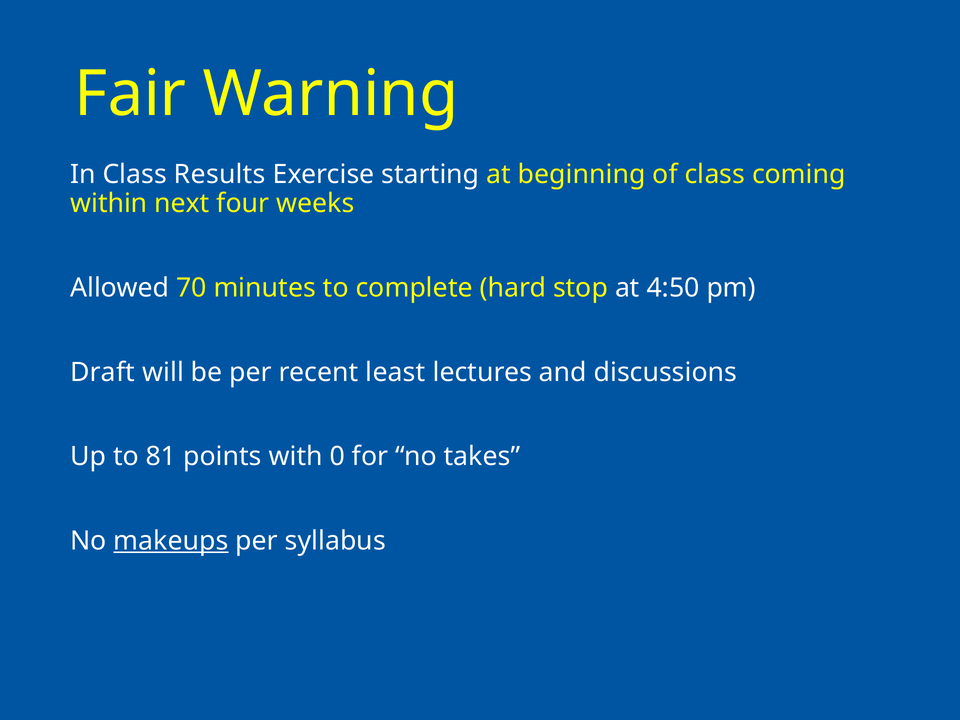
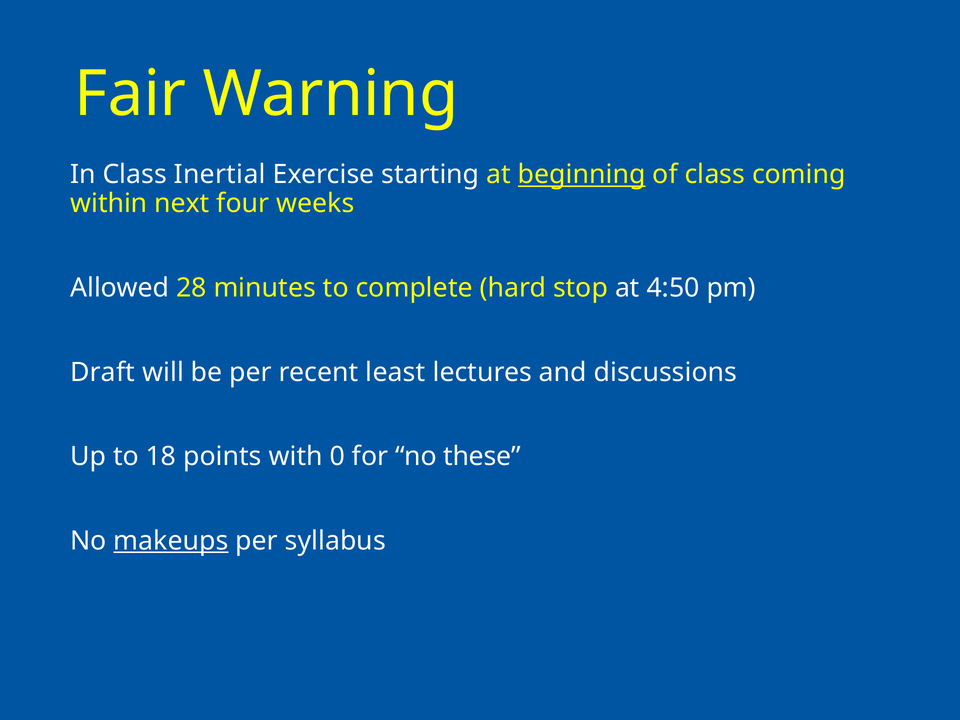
Results: Results -> Inertial
beginning underline: none -> present
70: 70 -> 28
81: 81 -> 18
takes: takes -> these
